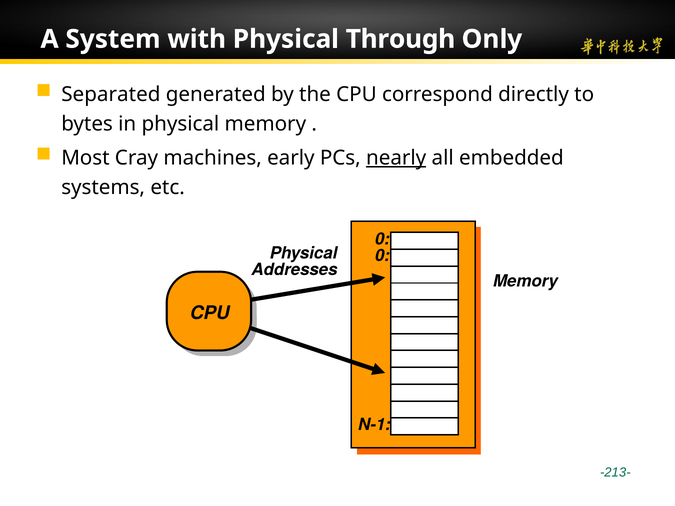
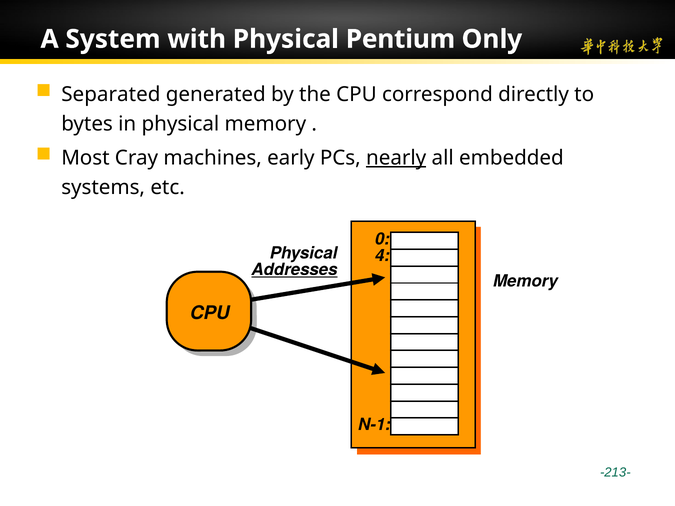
Through: Through -> Pentium
0 at (382, 256): 0 -> 4
Addresses underline: none -> present
